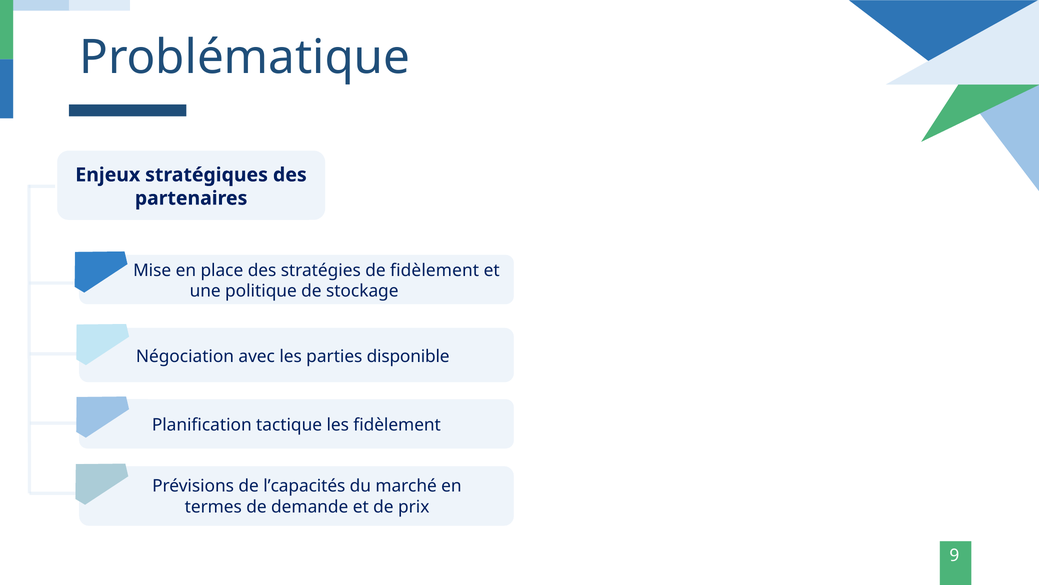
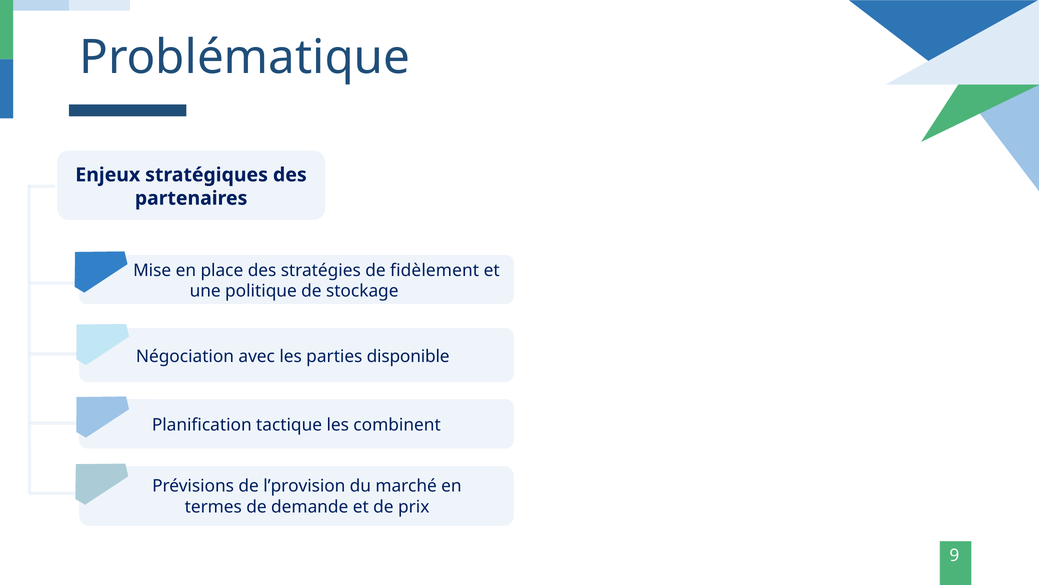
les fidèlement: fidèlement -> combinent
l’capacités: l’capacités -> l’provision
